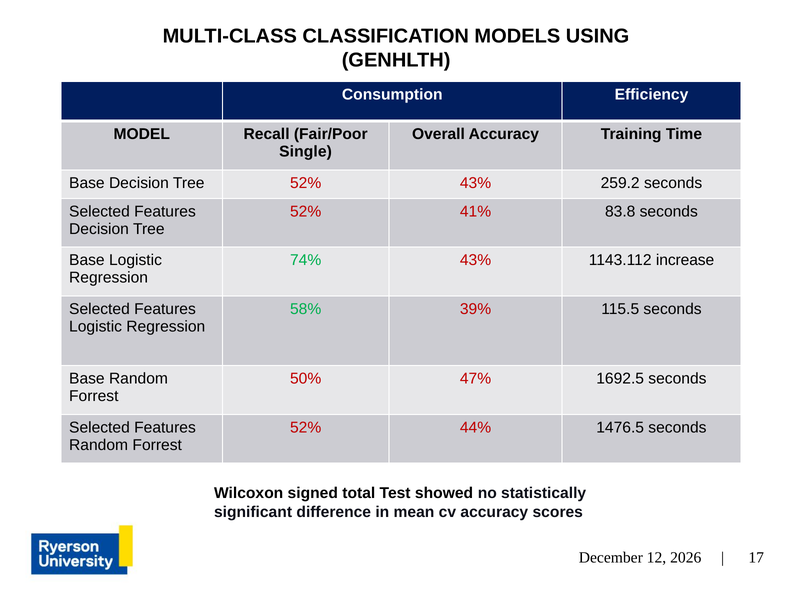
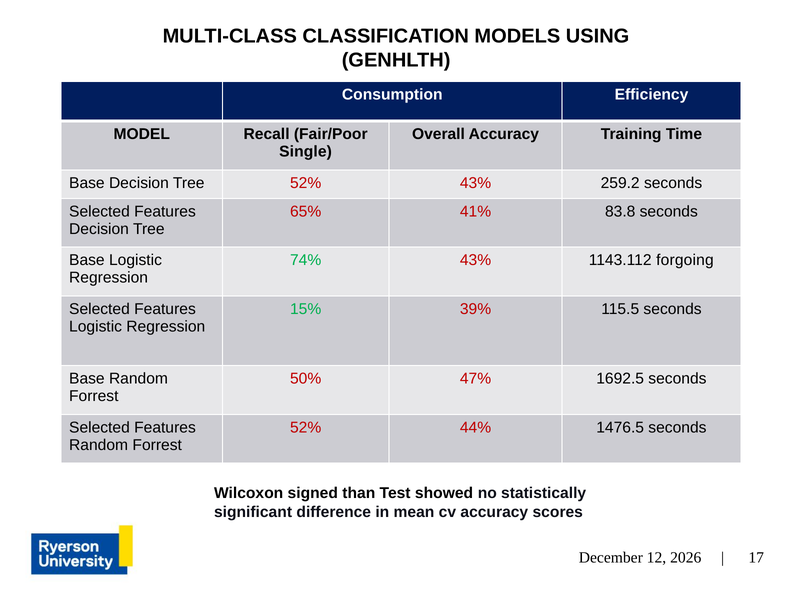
52% at (306, 211): 52% -> 65%
increase: increase -> forgoing
58%: 58% -> 15%
total: total -> than
